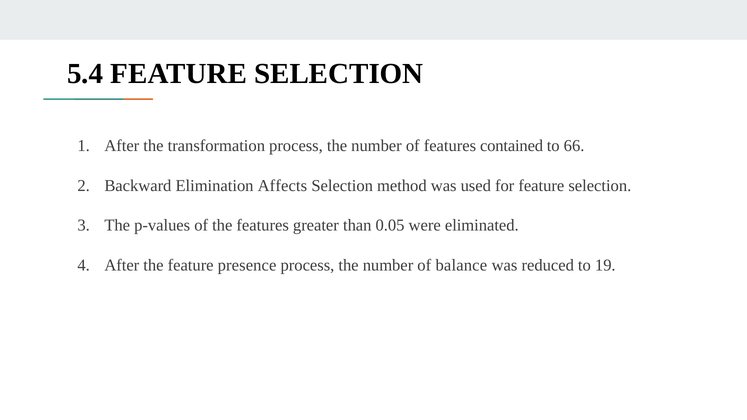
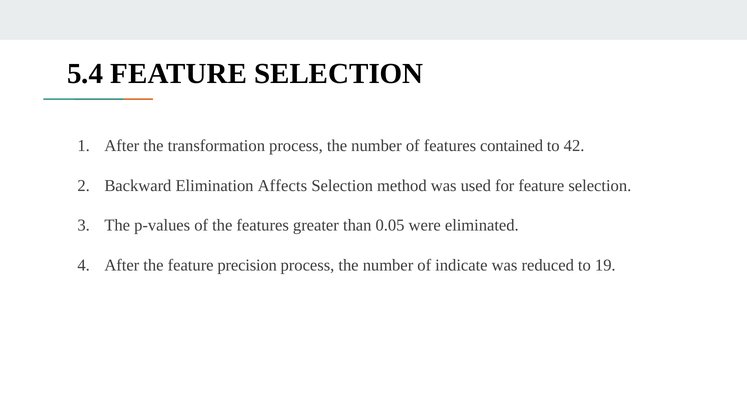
66: 66 -> 42
presence: presence -> precision
balance: balance -> indicate
